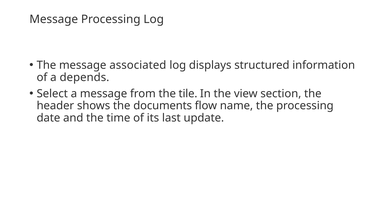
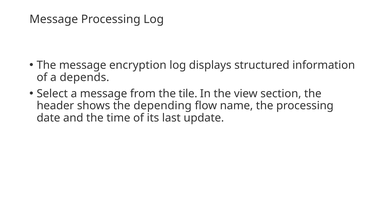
associated: associated -> encryption
documents: documents -> depending
